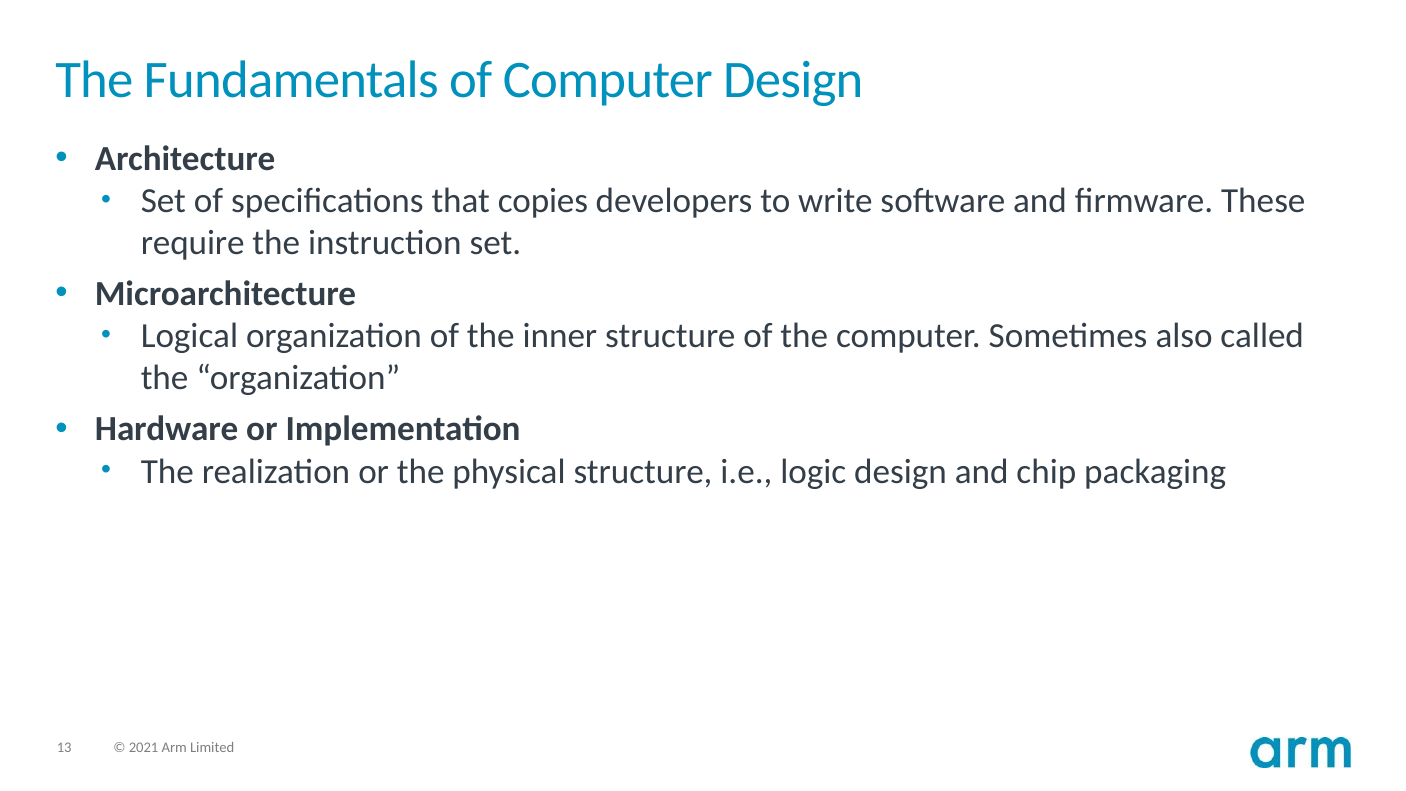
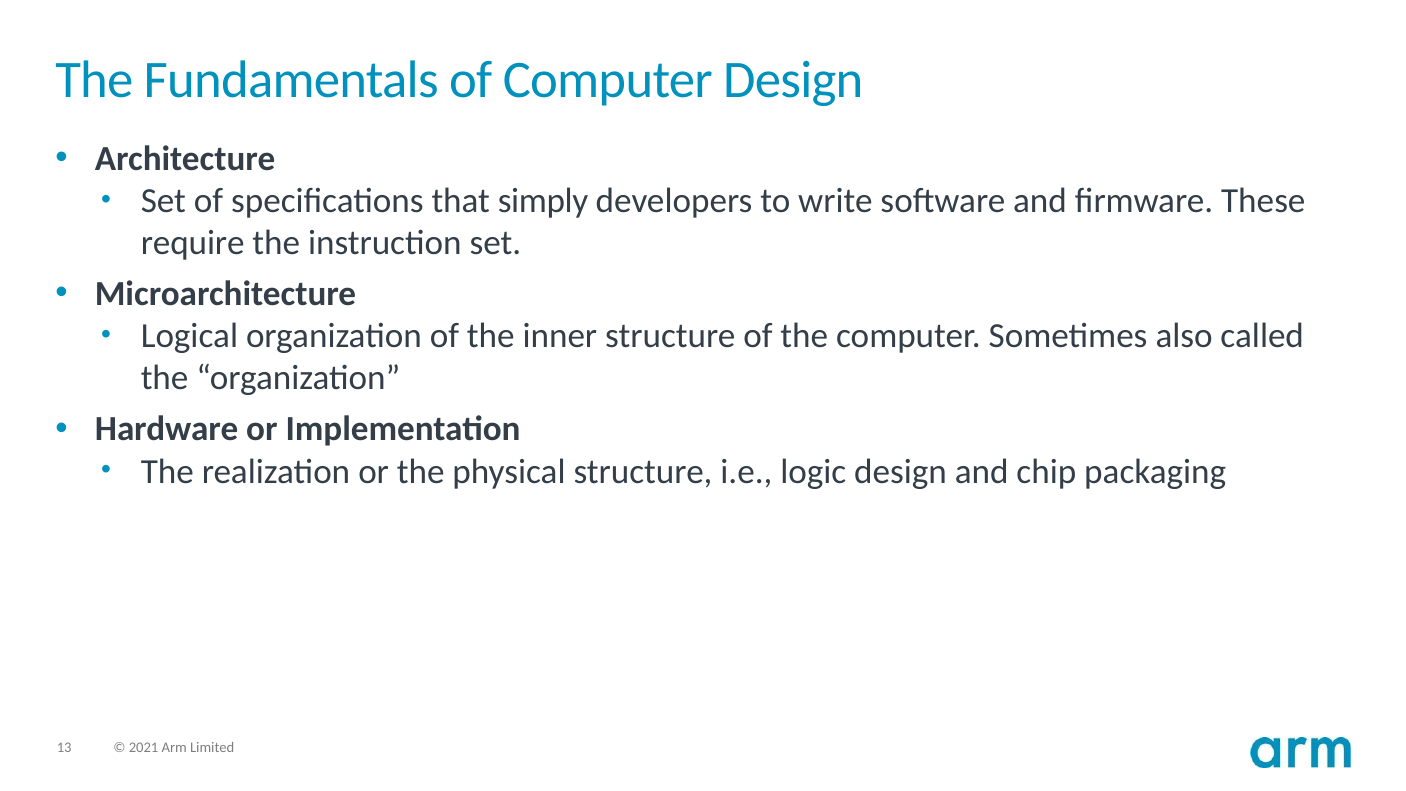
copies: copies -> simply
